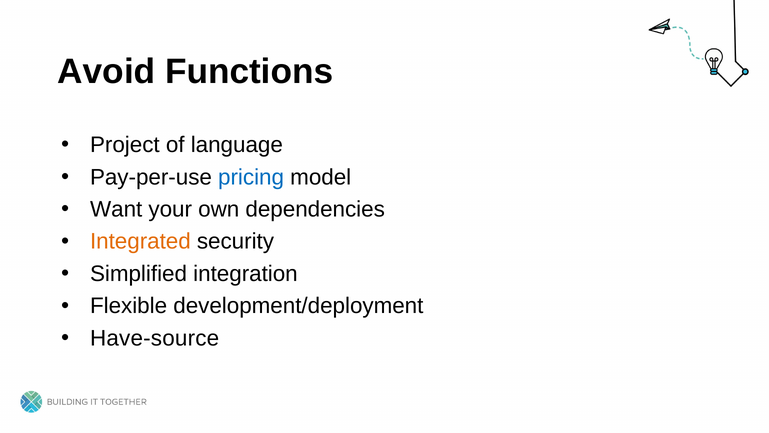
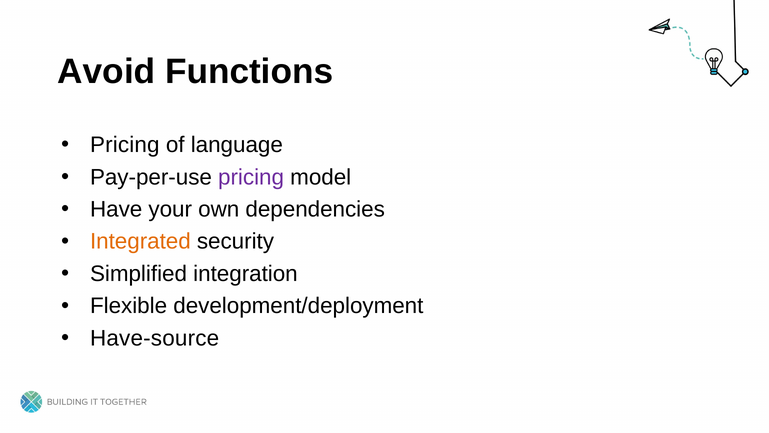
Project at (125, 145): Project -> Pricing
pricing at (251, 177) colour: blue -> purple
Want: Want -> Have
